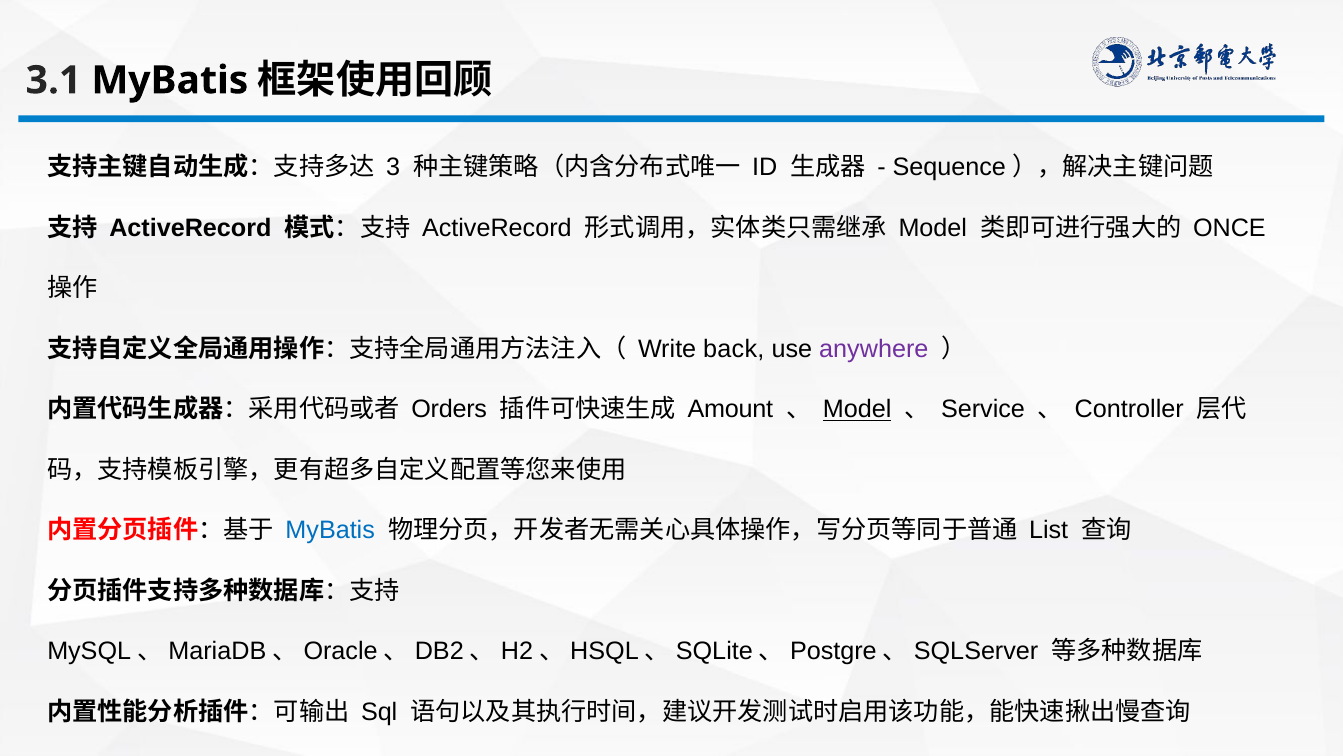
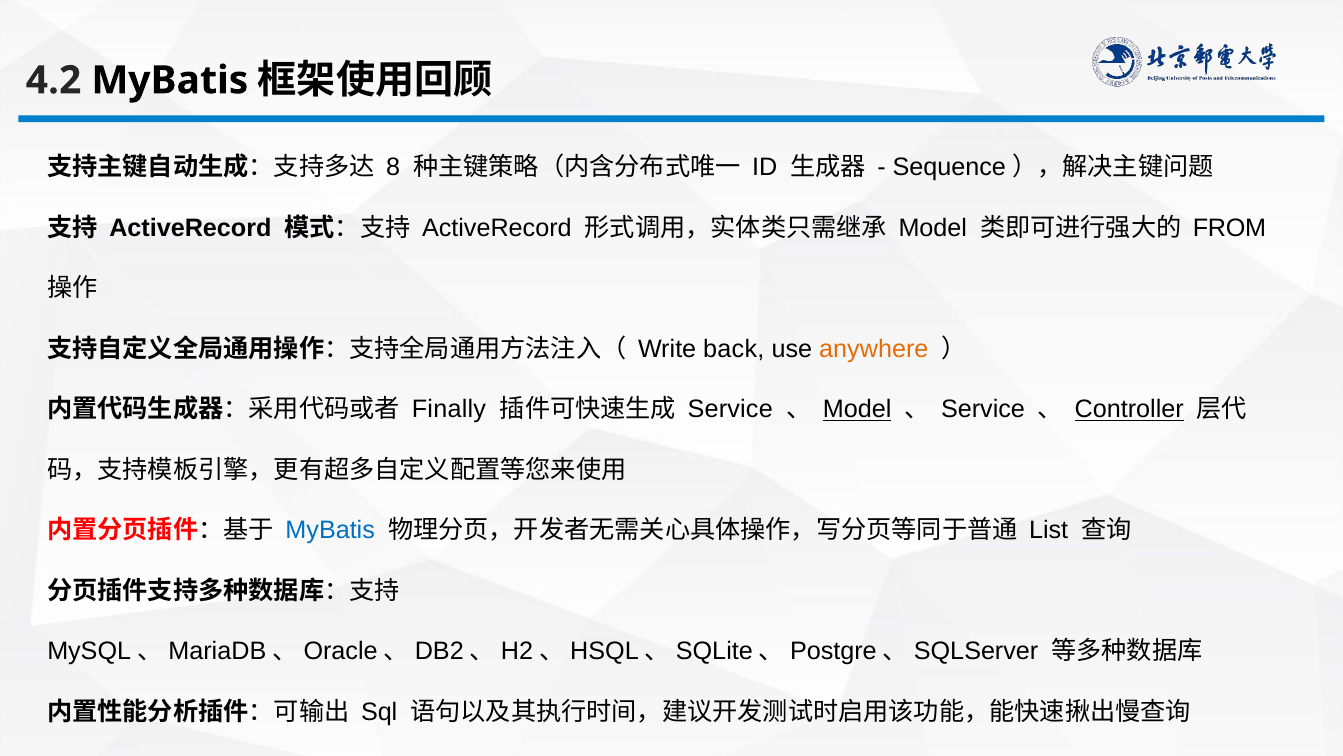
3.1: 3.1 -> 4.2
3: 3 -> 8
ONCE: ONCE -> FROM
anywhere colour: purple -> orange
Orders: Orders -> Finally
Amount at (730, 409): Amount -> Service
Controller underline: none -> present
